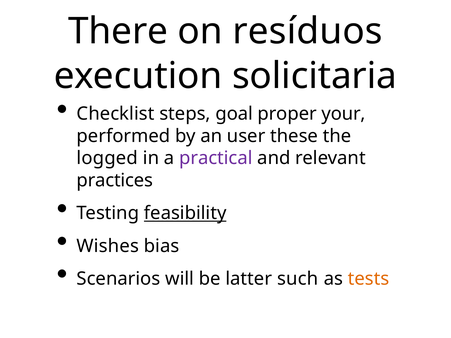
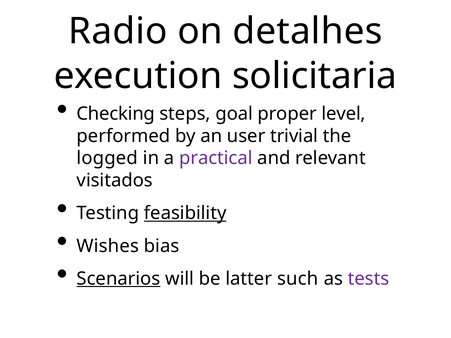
There: There -> Radio
resíduos: resíduos -> detalhes
Checklist: Checklist -> Checking
your: your -> level
these: these -> trivial
practices: practices -> visitados
Scenarios underline: none -> present
tests colour: orange -> purple
